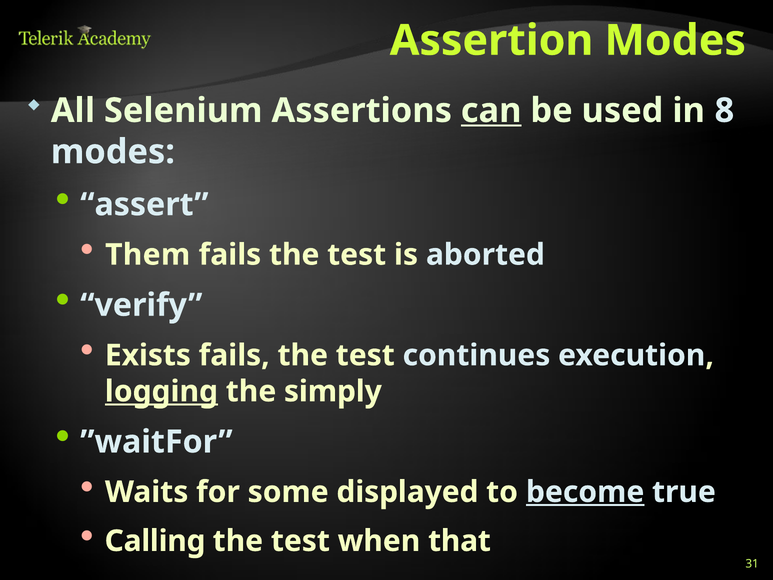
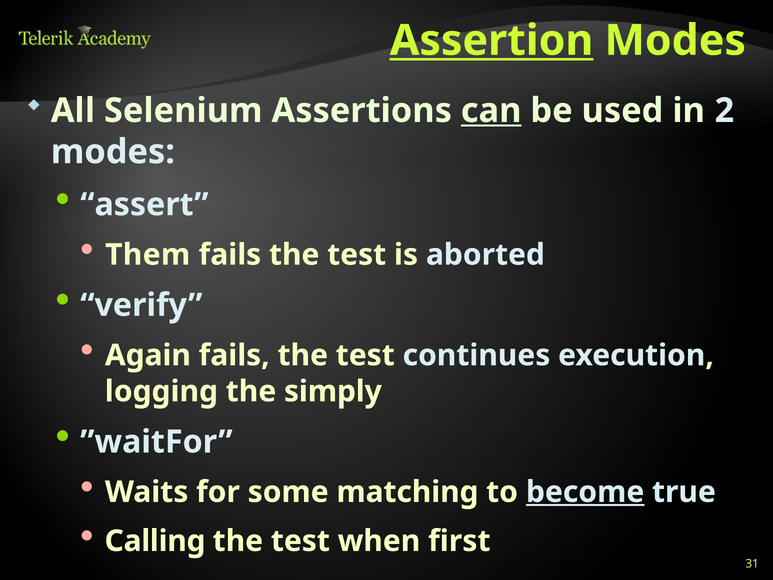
Assertion underline: none -> present
8: 8 -> 2
Exists: Exists -> Again
logging underline: present -> none
displayed: displayed -> matching
that: that -> first
